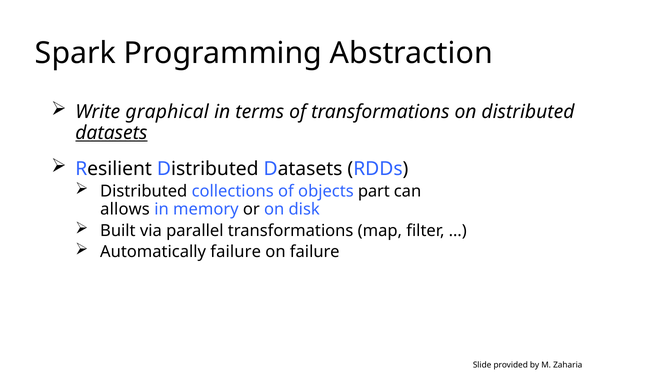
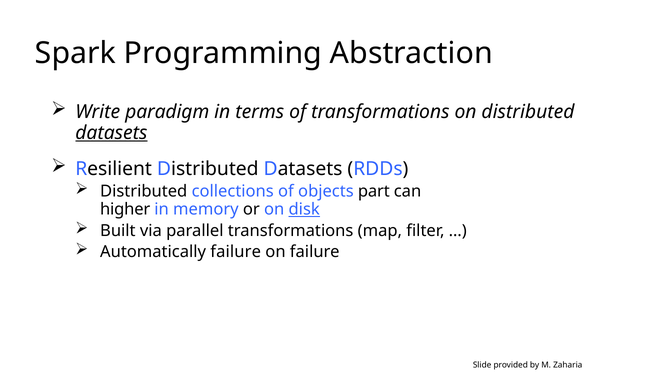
graphical: graphical -> paradigm
allows: allows -> higher
disk underline: none -> present
